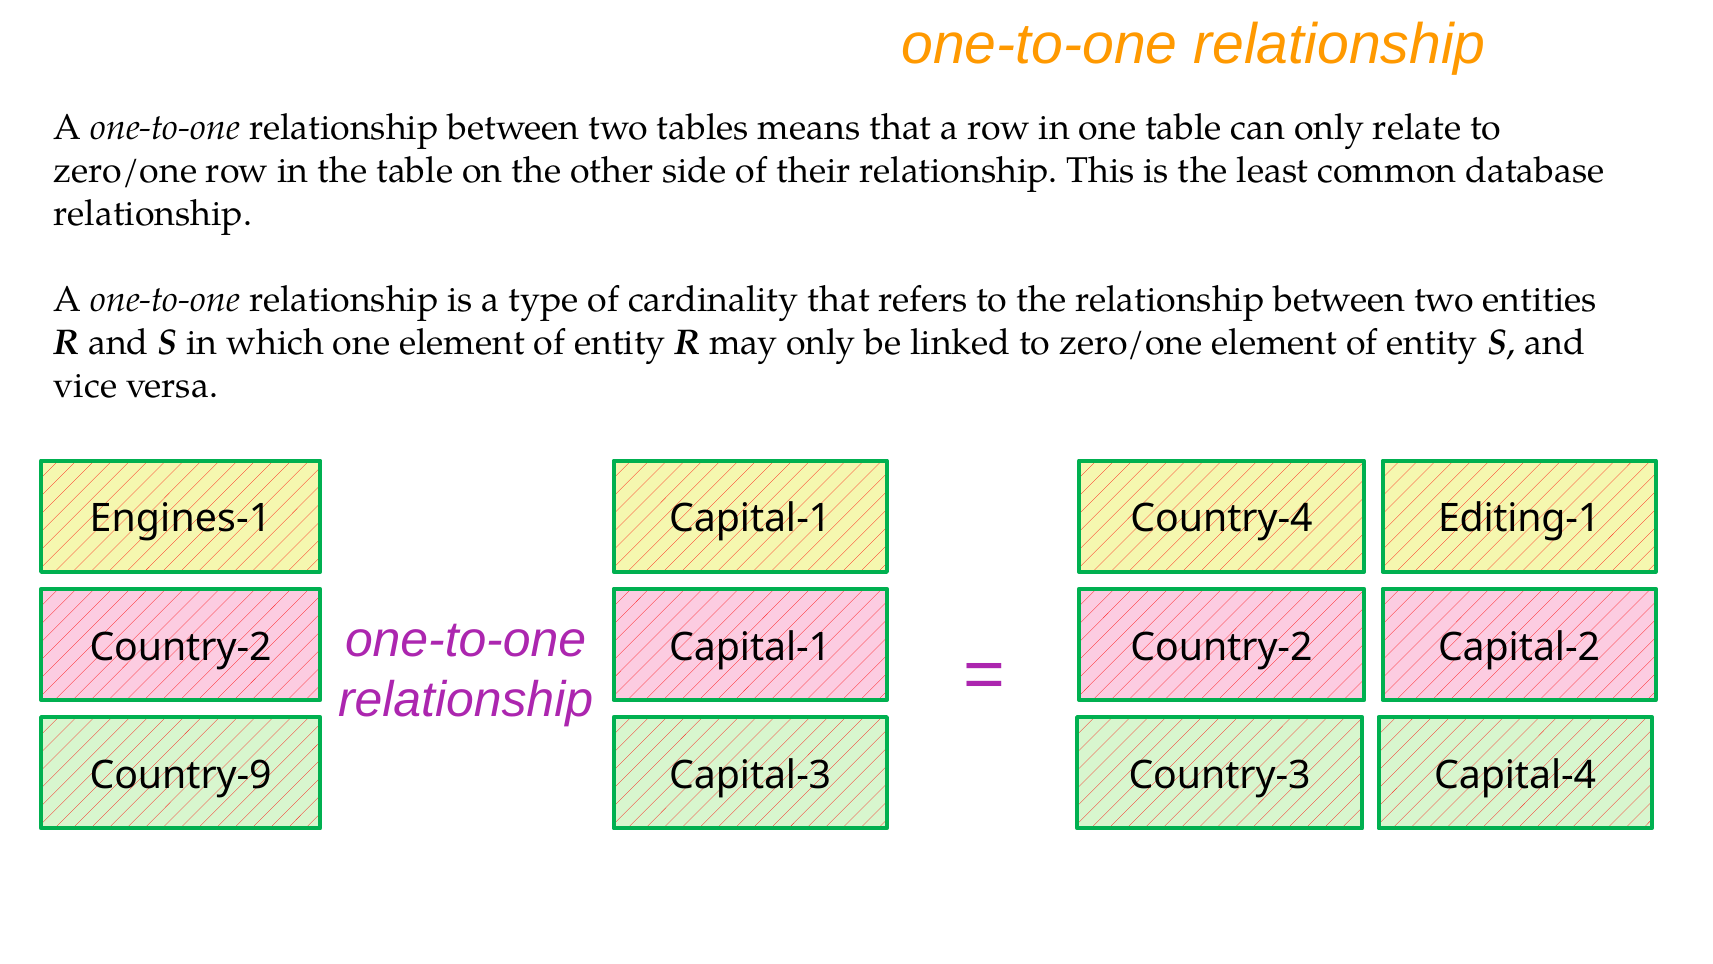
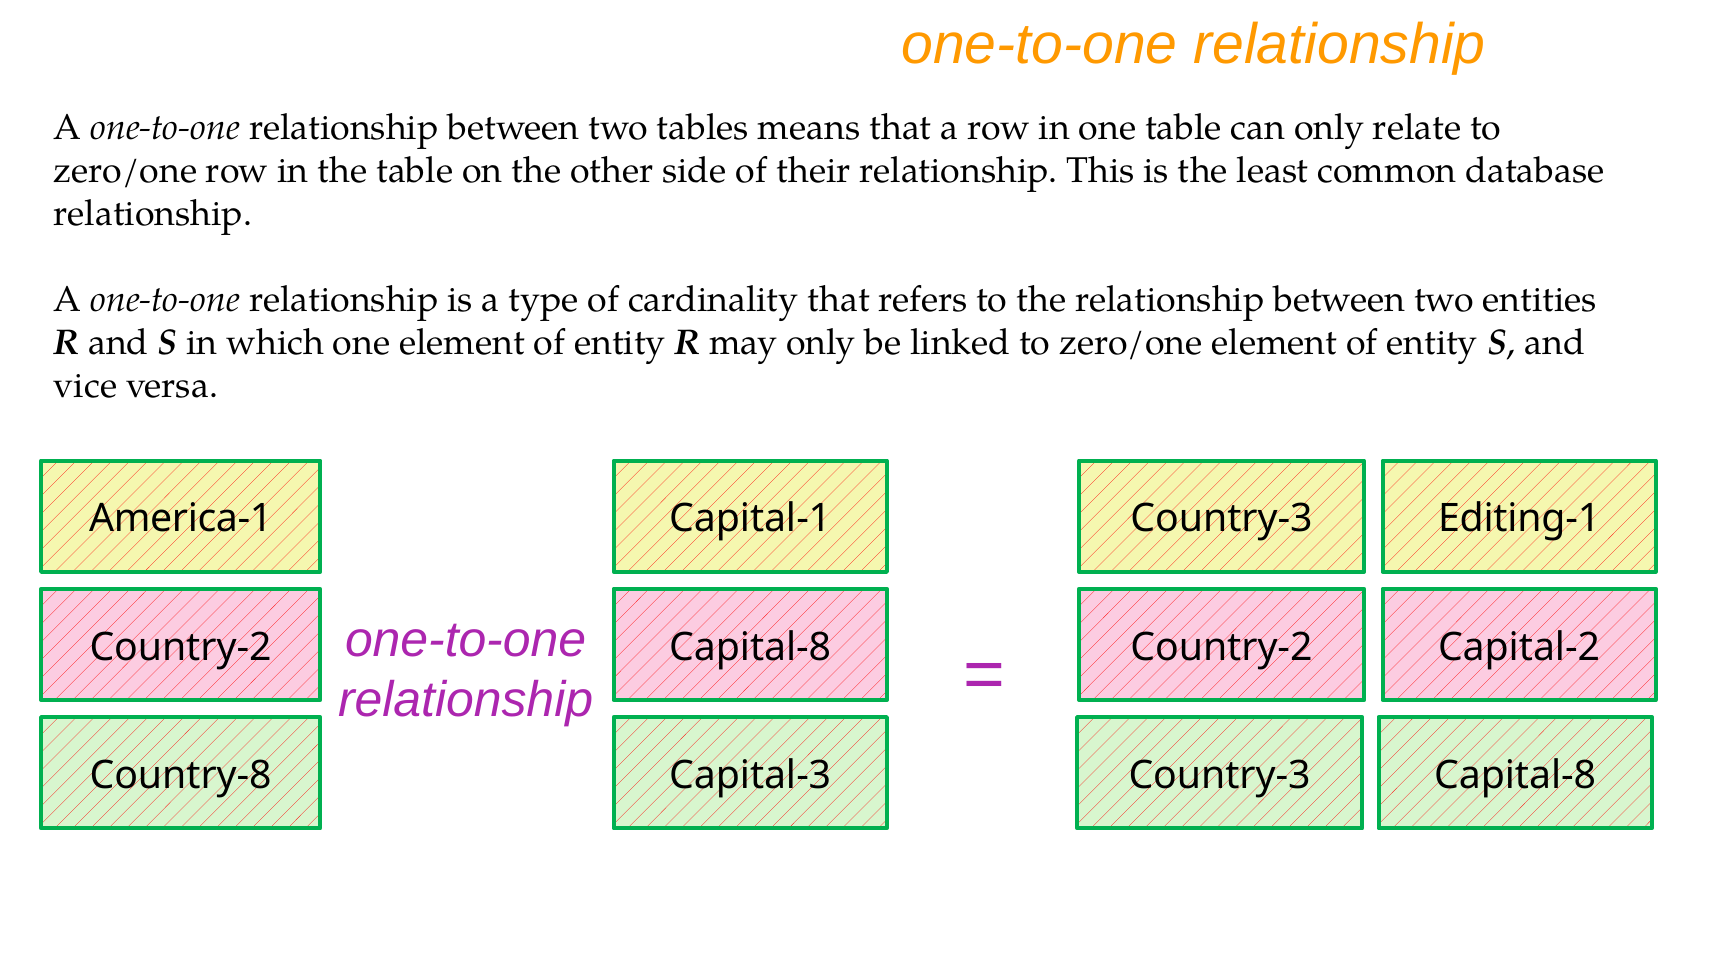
Engines-1: Engines-1 -> America-1
Capital-1 Country-4: Country-4 -> Country-3
Country-2 Capital-1: Capital-1 -> Capital-8
Country-9: Country-9 -> Country-8
Country-3 Capital-4: Capital-4 -> Capital-8
